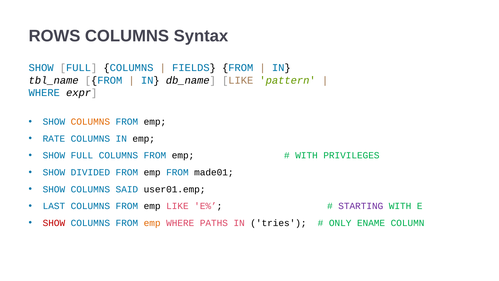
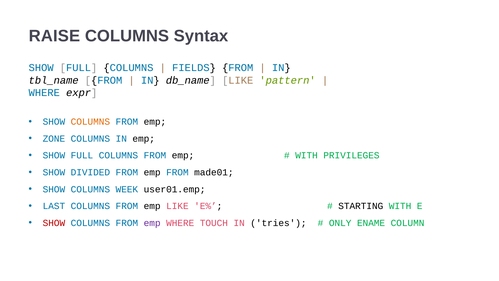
ROWS: ROWS -> RAISE
RATE: RATE -> ZONE
SAID: SAID -> WEEK
STARTING colour: purple -> black
emp at (152, 223) colour: orange -> purple
PATHS: PATHS -> TOUCH
